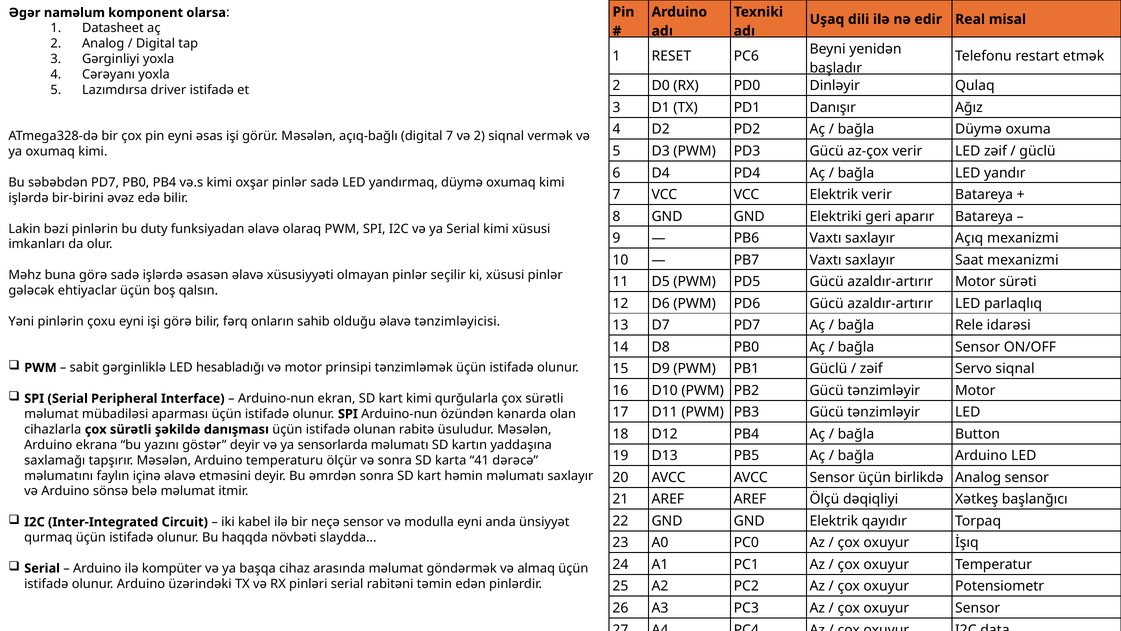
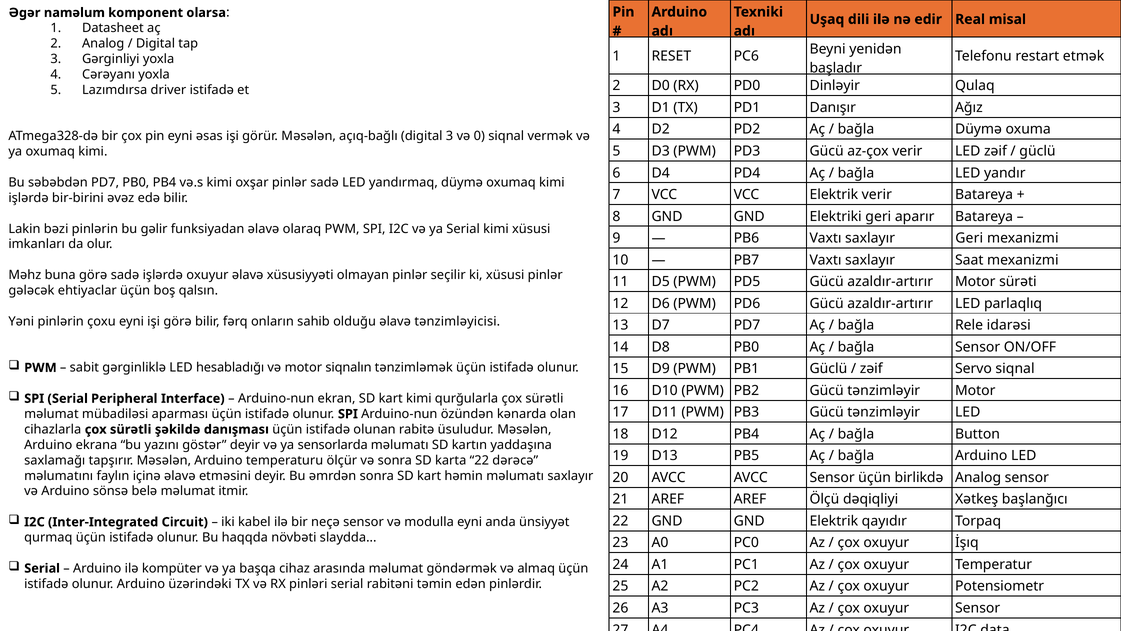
digital 7: 7 -> 3
və 2: 2 -> 0
duty: duty -> gəlir
saxlayır Açıq: Açıq -> Geri
işlərdə əsasən: əsasən -> oxuyur
prinsipi: prinsipi -> siqnalın
karta 41: 41 -> 22
